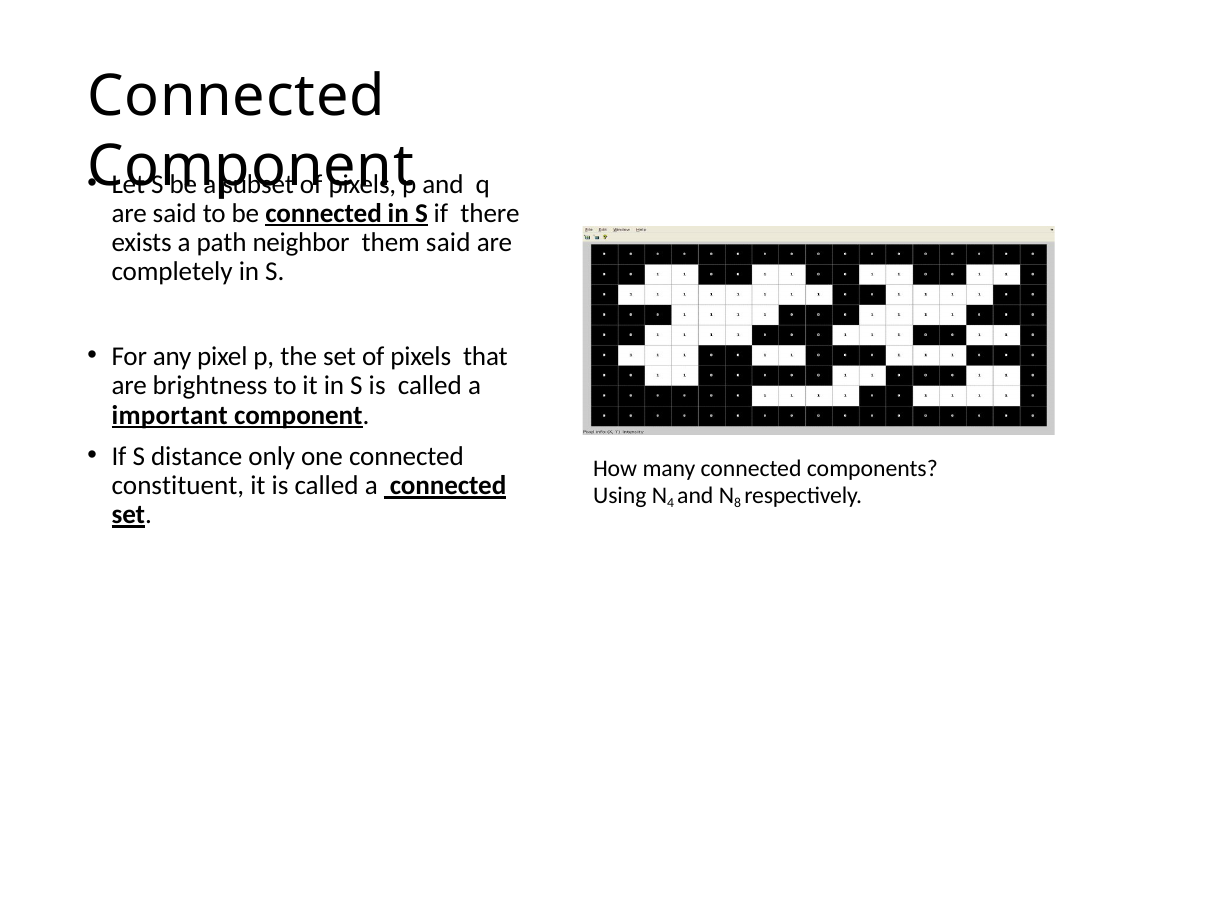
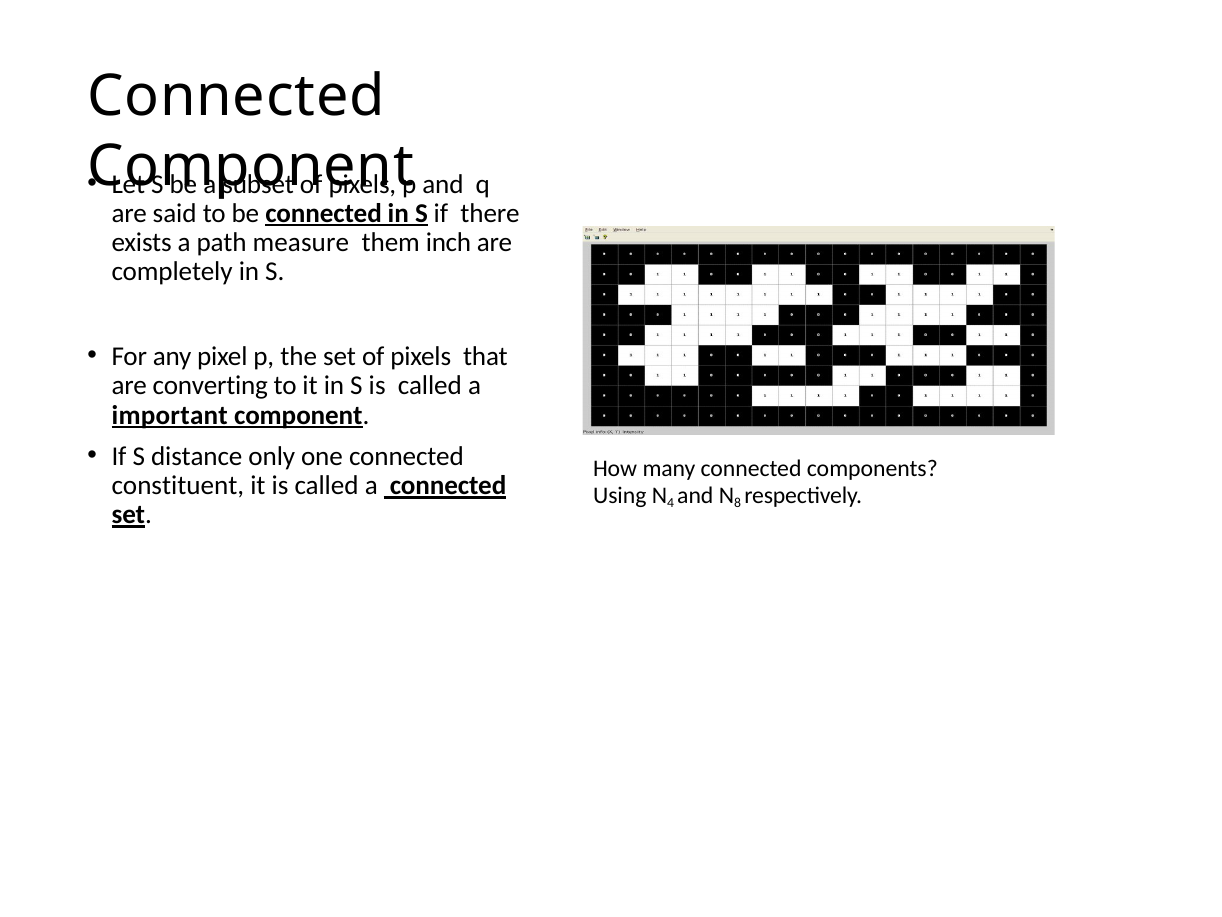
neighbor: neighbor -> measure
them said: said -> inch
brightness: brightness -> converting
